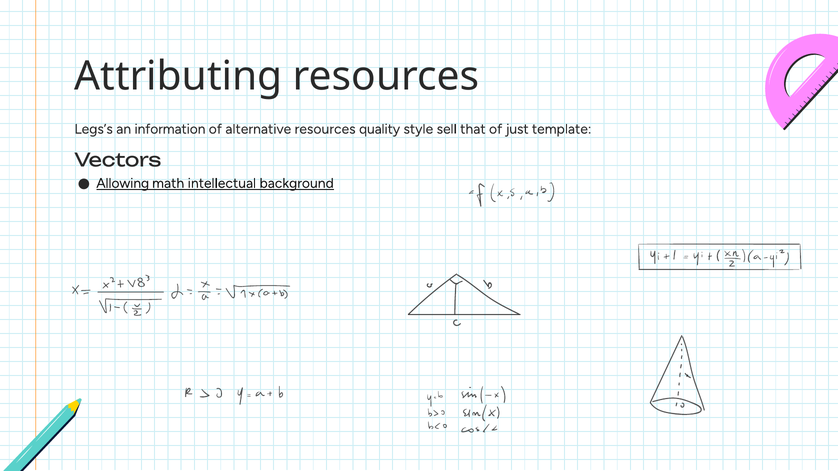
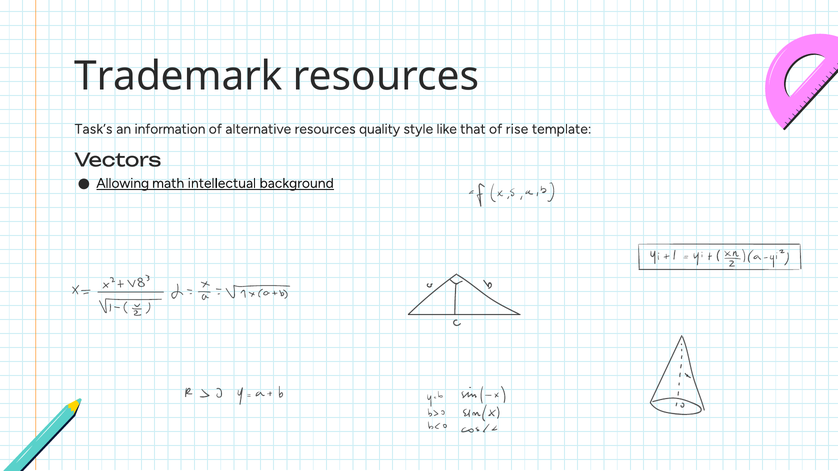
Attributing: Attributing -> Trademark
Legs’s: Legs’s -> Task’s
sell: sell -> like
just: just -> rise
